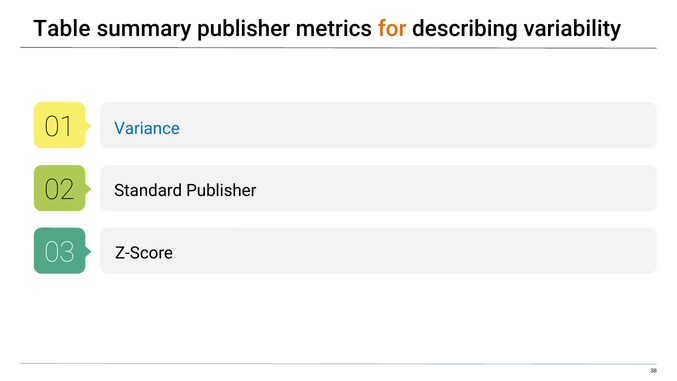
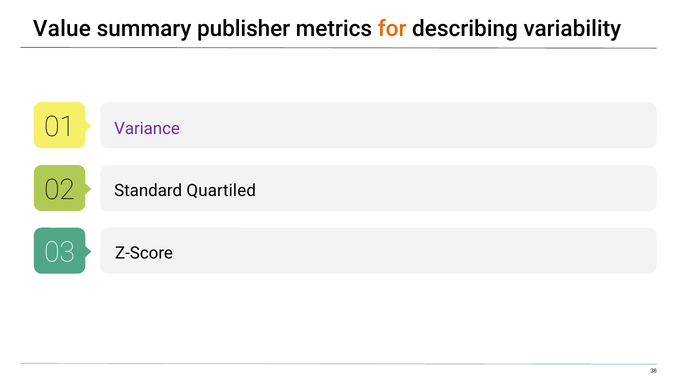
Table: Table -> Value
Variance colour: blue -> purple
Standard Publisher: Publisher -> Quartiled
